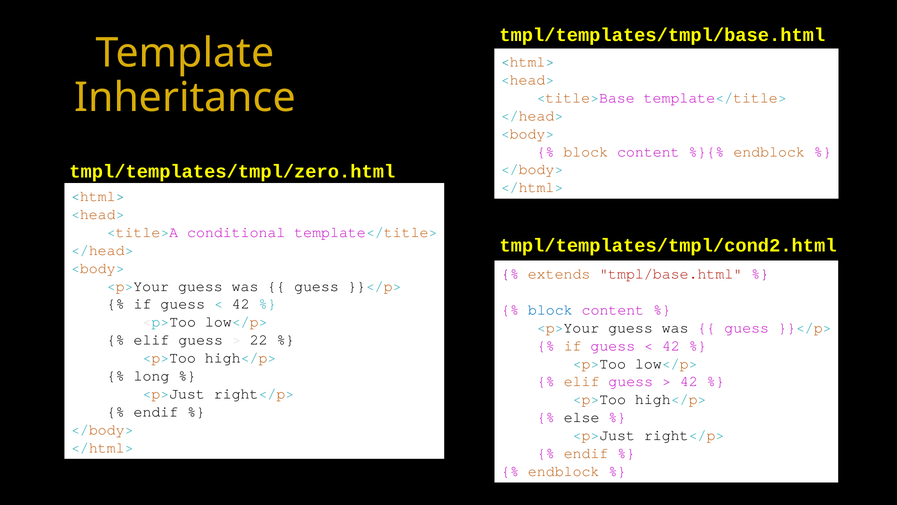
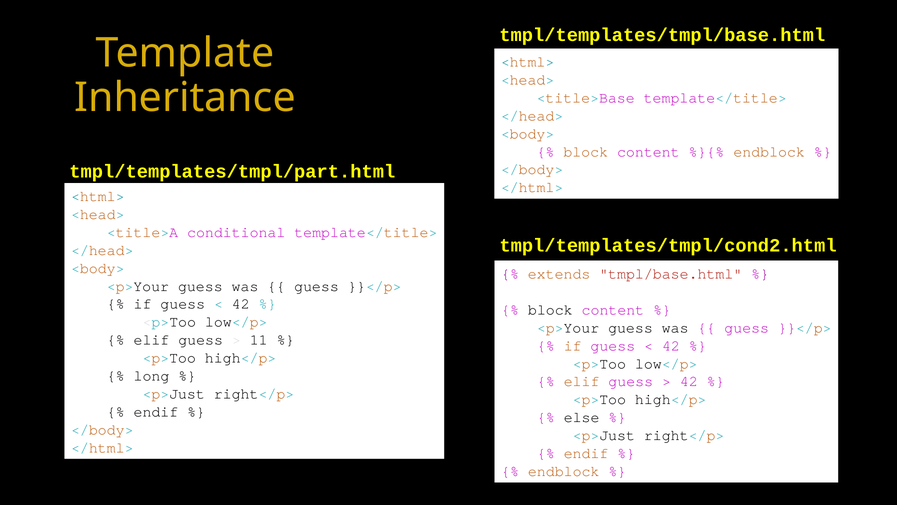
tmpl/templates/tmpl/zero.html: tmpl/templates/tmpl/zero.html -> tmpl/templates/tmpl/part.html
block at (550, 309) colour: blue -> black
22: 22 -> 11
